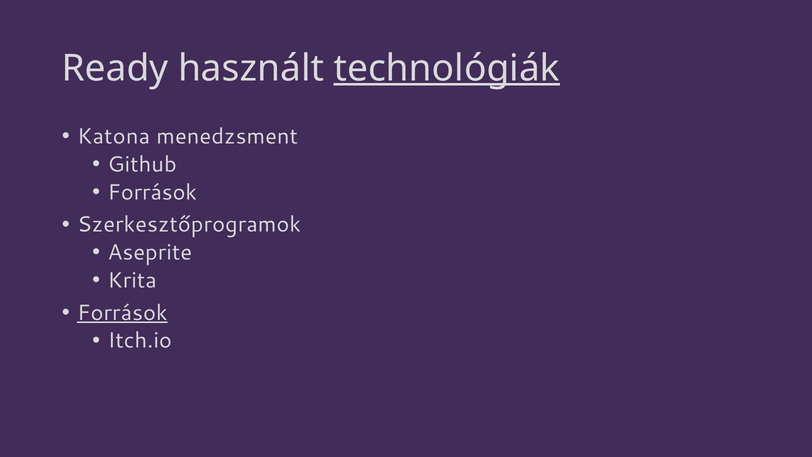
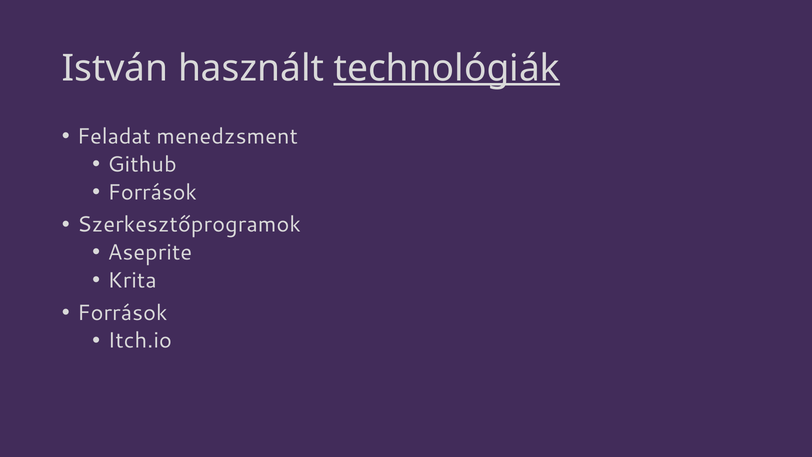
Ready: Ready -> István
Katona: Katona -> Feladat
Források at (122, 313) underline: present -> none
